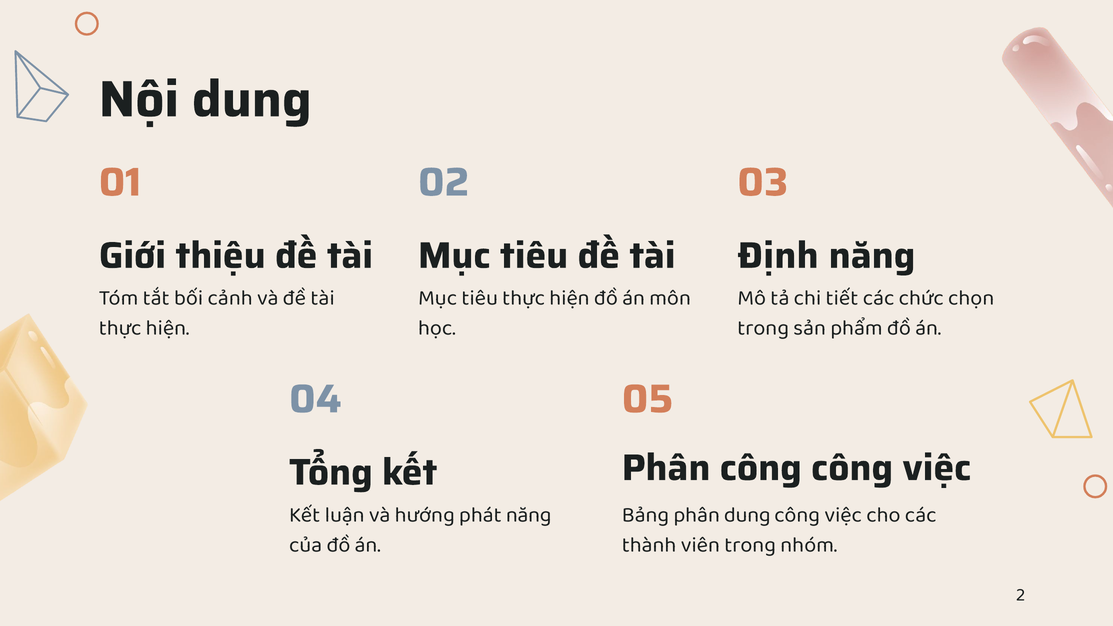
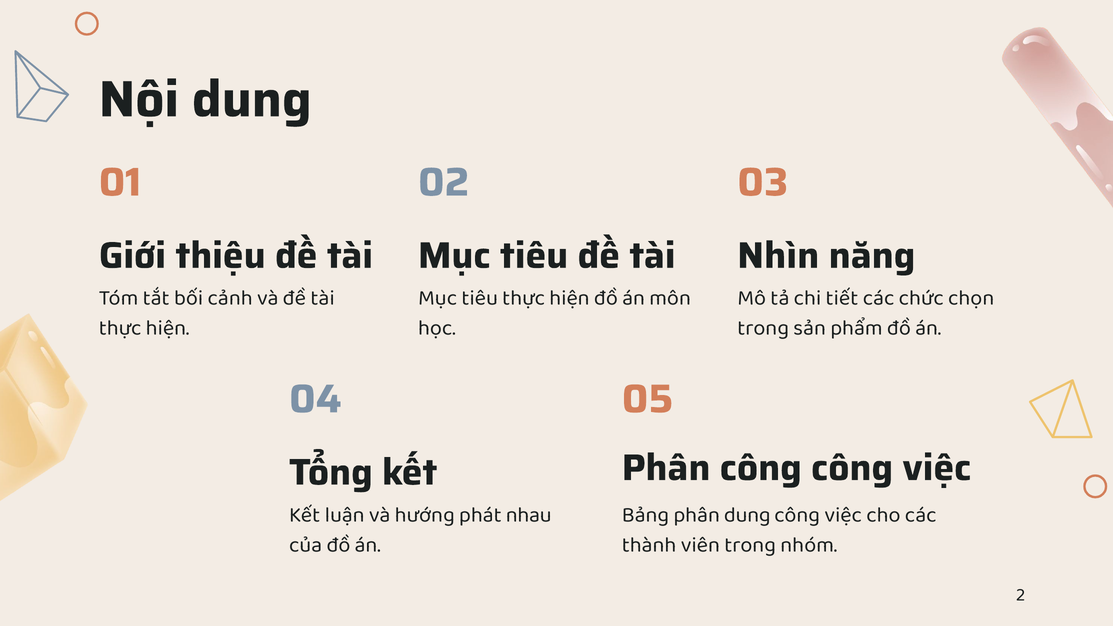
Định: Định -> Nhìn
phát năng: năng -> nhau
